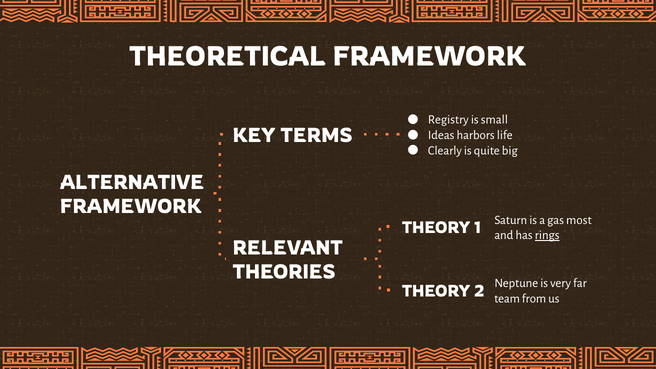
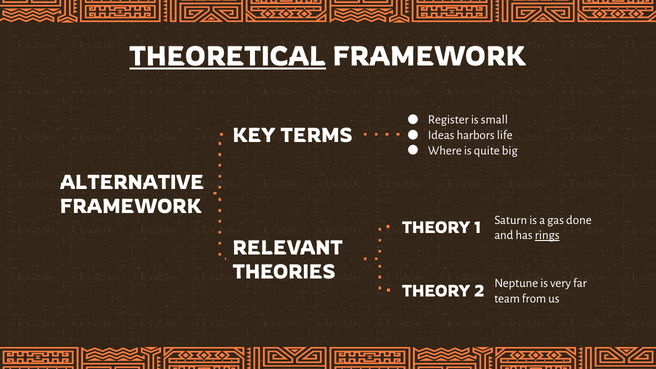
THEORETICAL underline: none -> present
Registry: Registry -> Register
Clearly: Clearly -> Where
most: most -> done
